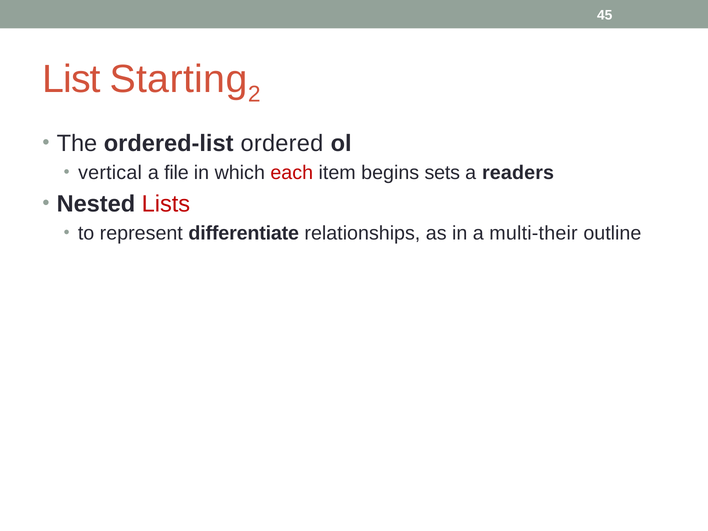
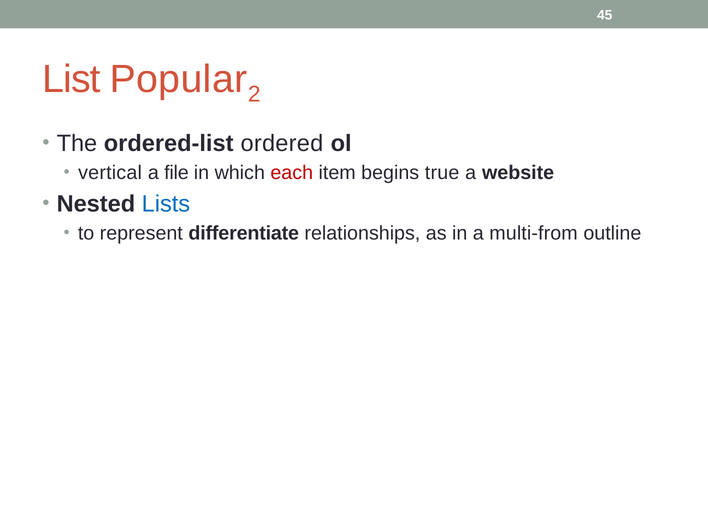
Starting: Starting -> Popular
sets: sets -> true
readers: readers -> website
Lists colour: red -> blue
multi-their: multi-their -> multi-from
